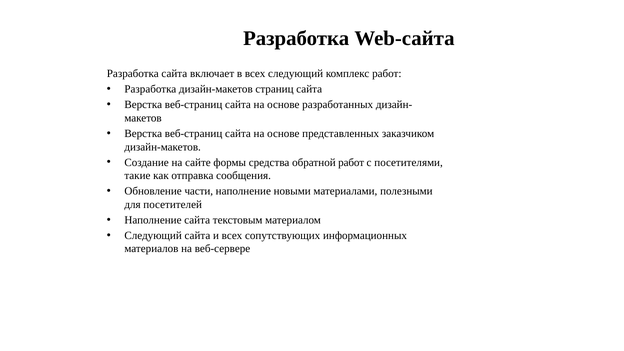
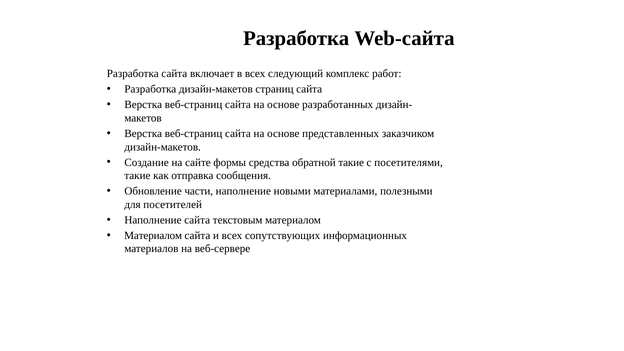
обратной работ: работ -> такие
Следующий at (153, 235): Следующий -> Материалом
